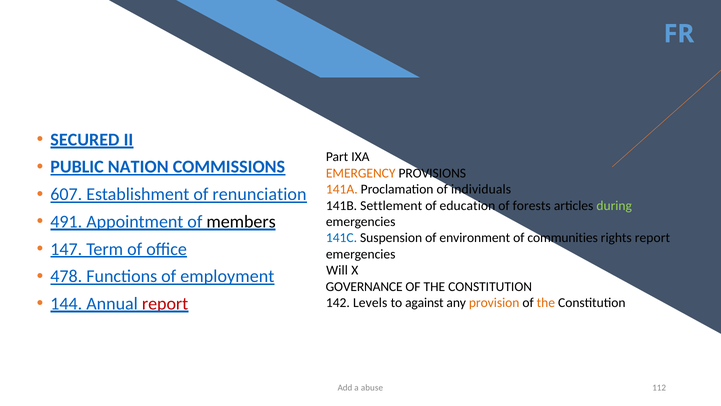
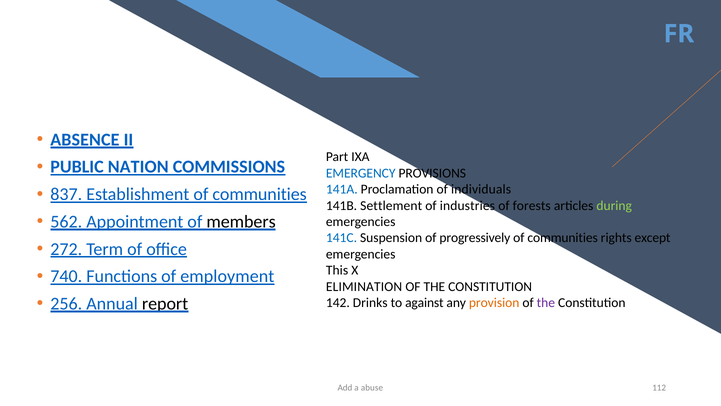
SECURED: SECURED -> ABSENCE
EMERGENCY colour: orange -> blue
141A colour: orange -> blue
607: 607 -> 837
Establishment of renunciation: renunciation -> communities
education: education -> industries
491: 491 -> 562
environment: environment -> progressively
rights report: report -> except
147: 147 -> 272
Will: Will -> This
478: 478 -> 740
GOVERNANCE: GOVERNANCE -> ELIMINATION
144: 144 -> 256
report at (165, 303) colour: red -> black
Levels: Levels -> Drinks
the at (546, 303) colour: orange -> purple
